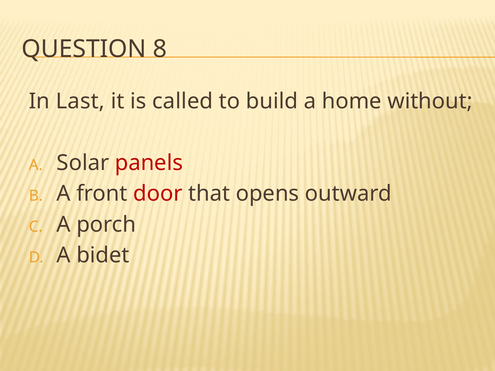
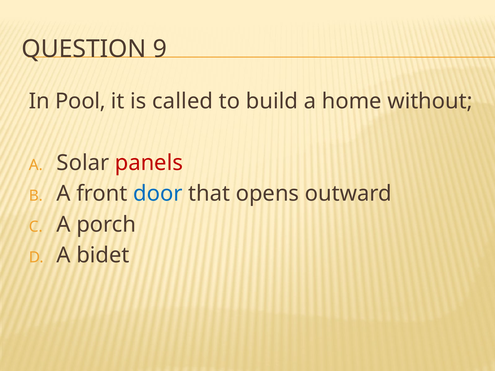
8: 8 -> 9
Last: Last -> Pool
door colour: red -> blue
